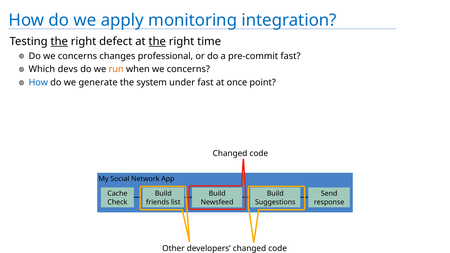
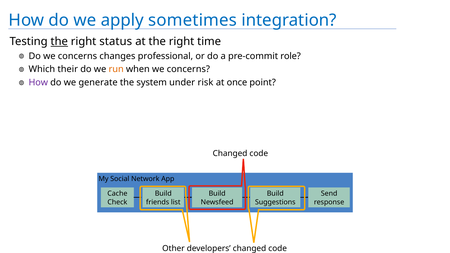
monitoring: monitoring -> sometimes
defect: defect -> status
the at (157, 42) underline: present -> none
pre-commit fast: fast -> role
devs: devs -> their
How at (38, 83) colour: blue -> purple
under fast: fast -> risk
